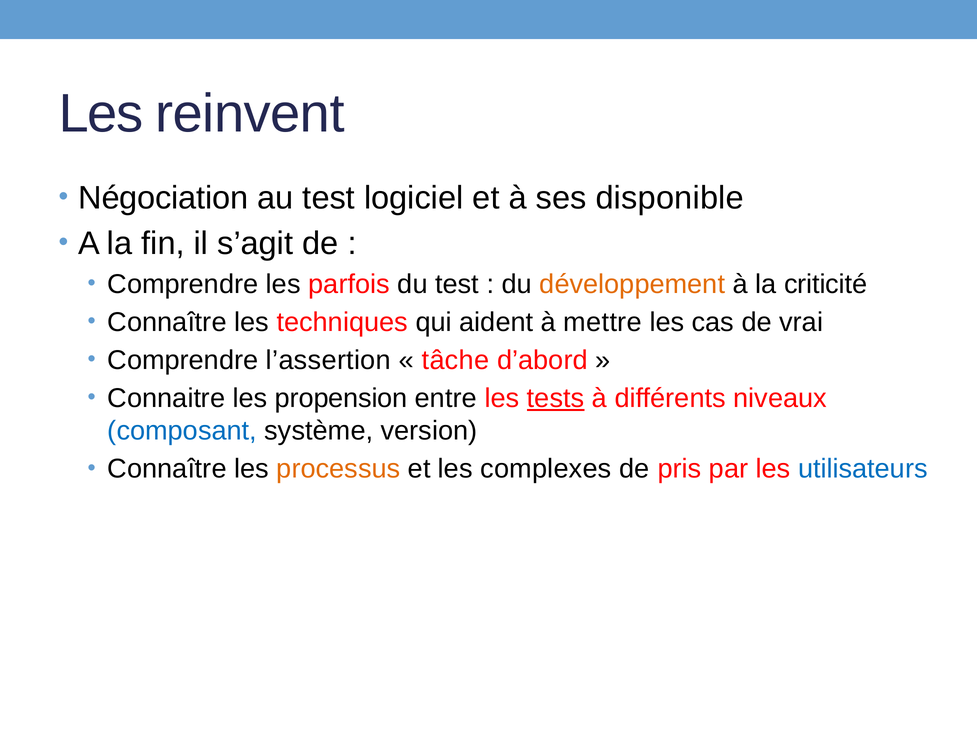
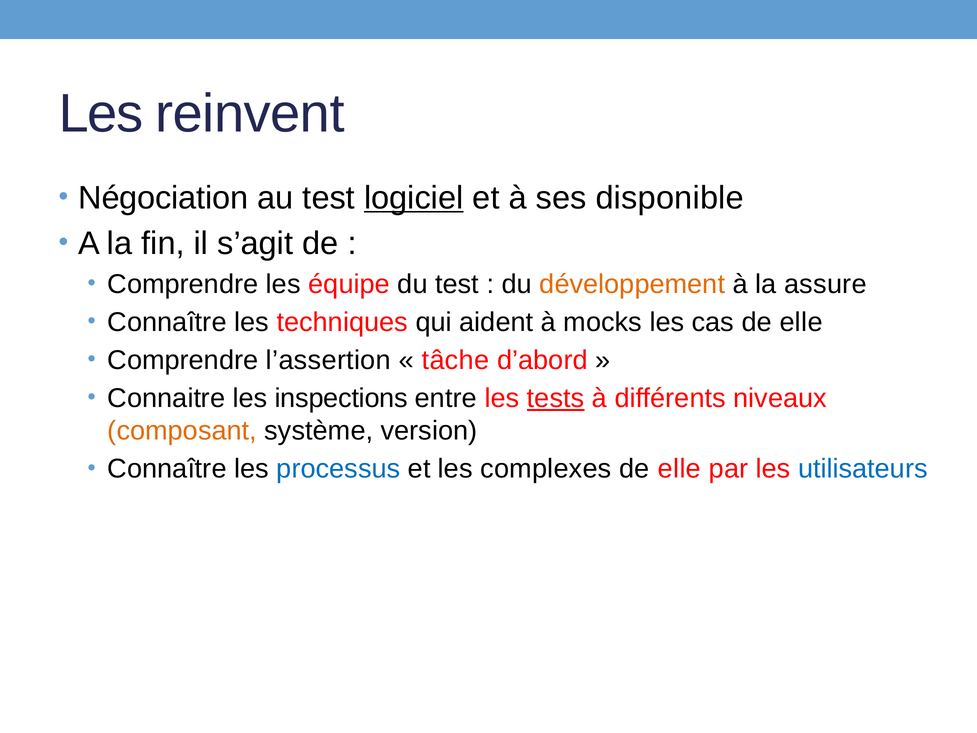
logiciel underline: none -> present
parfois: parfois -> équipe
criticité: criticité -> assure
mettre: mettre -> mocks
cas de vrai: vrai -> elle
propension: propension -> inspections
composant colour: blue -> orange
processus colour: orange -> blue
pris at (680, 469): pris -> elle
